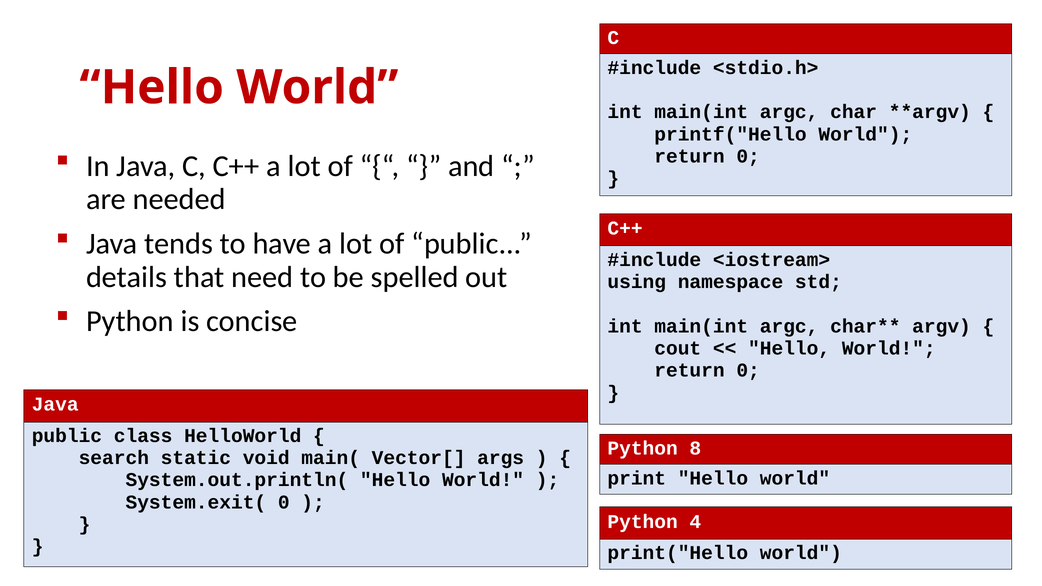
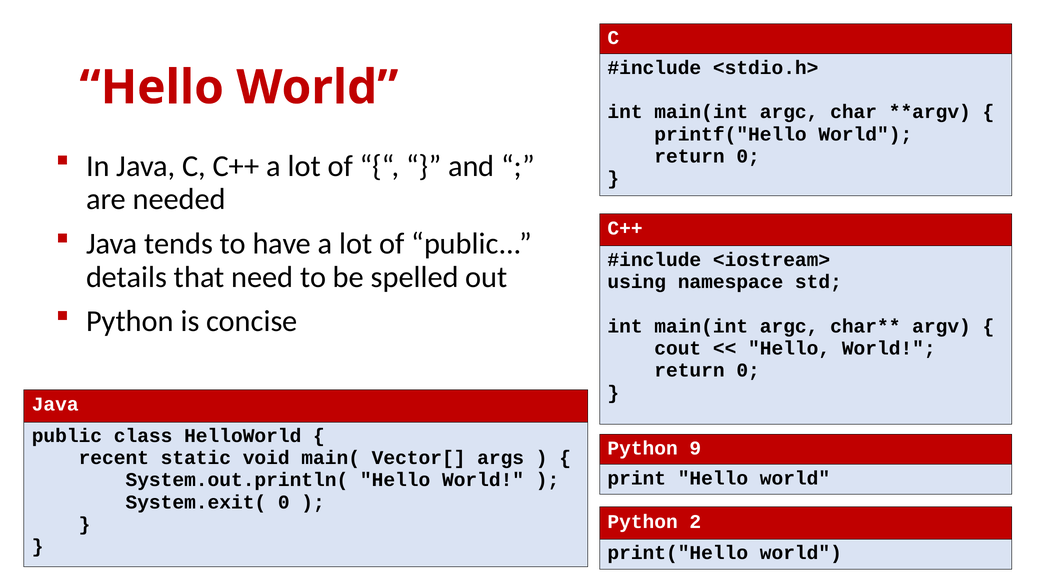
8: 8 -> 9
search: search -> recent
4: 4 -> 2
